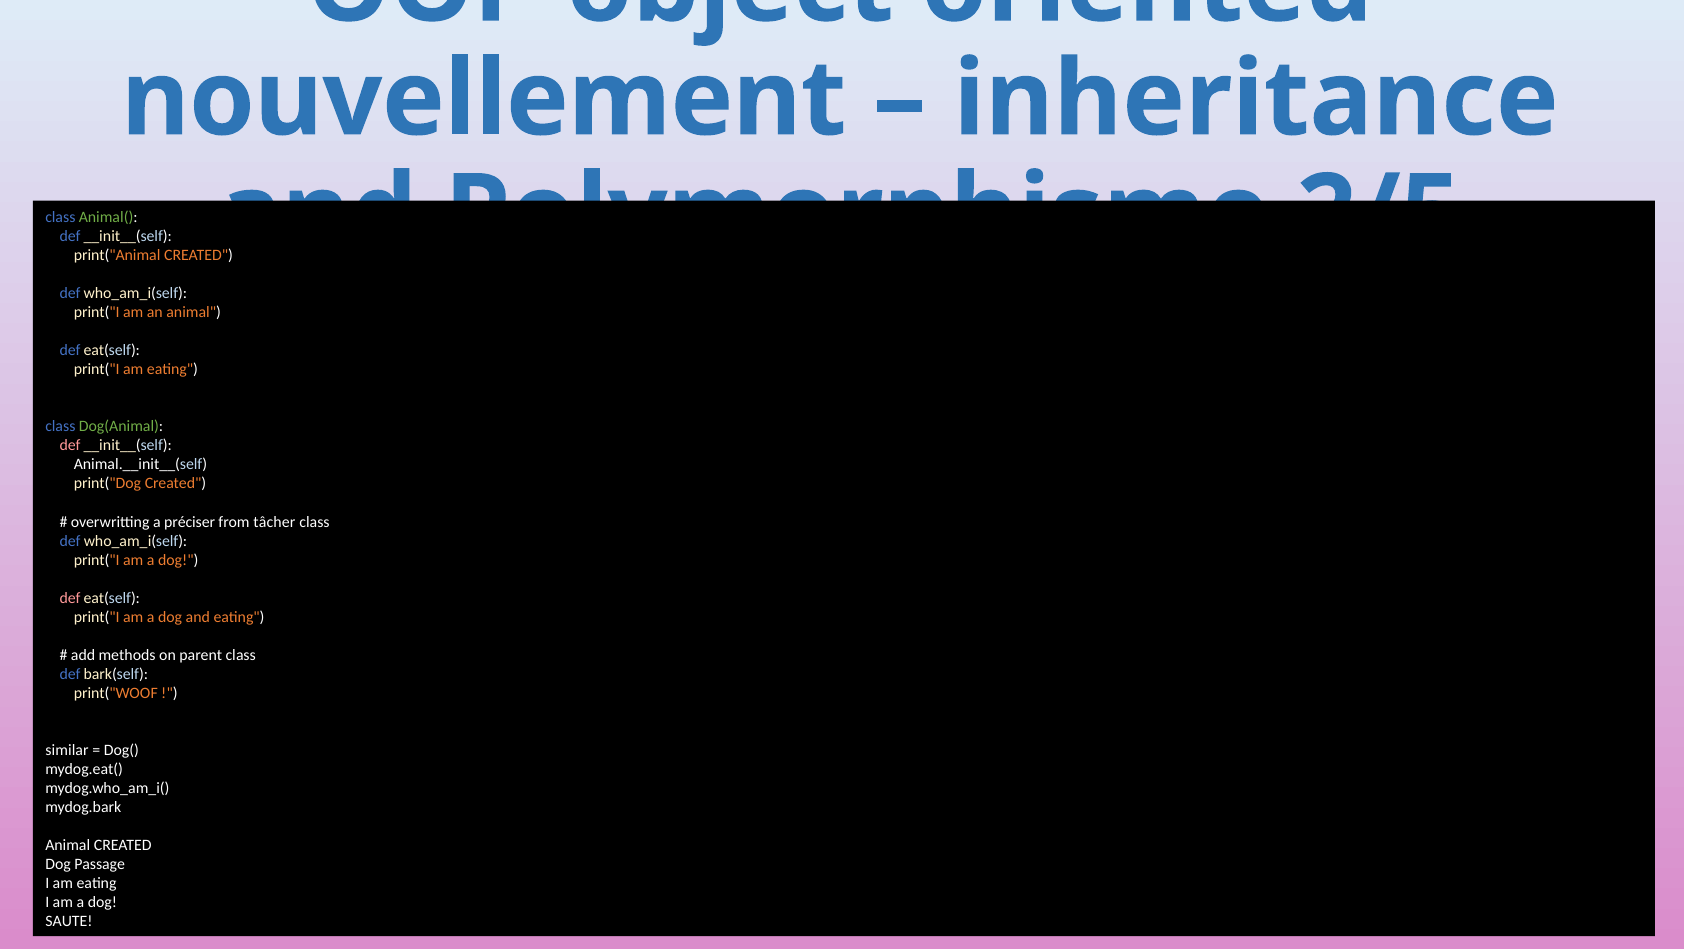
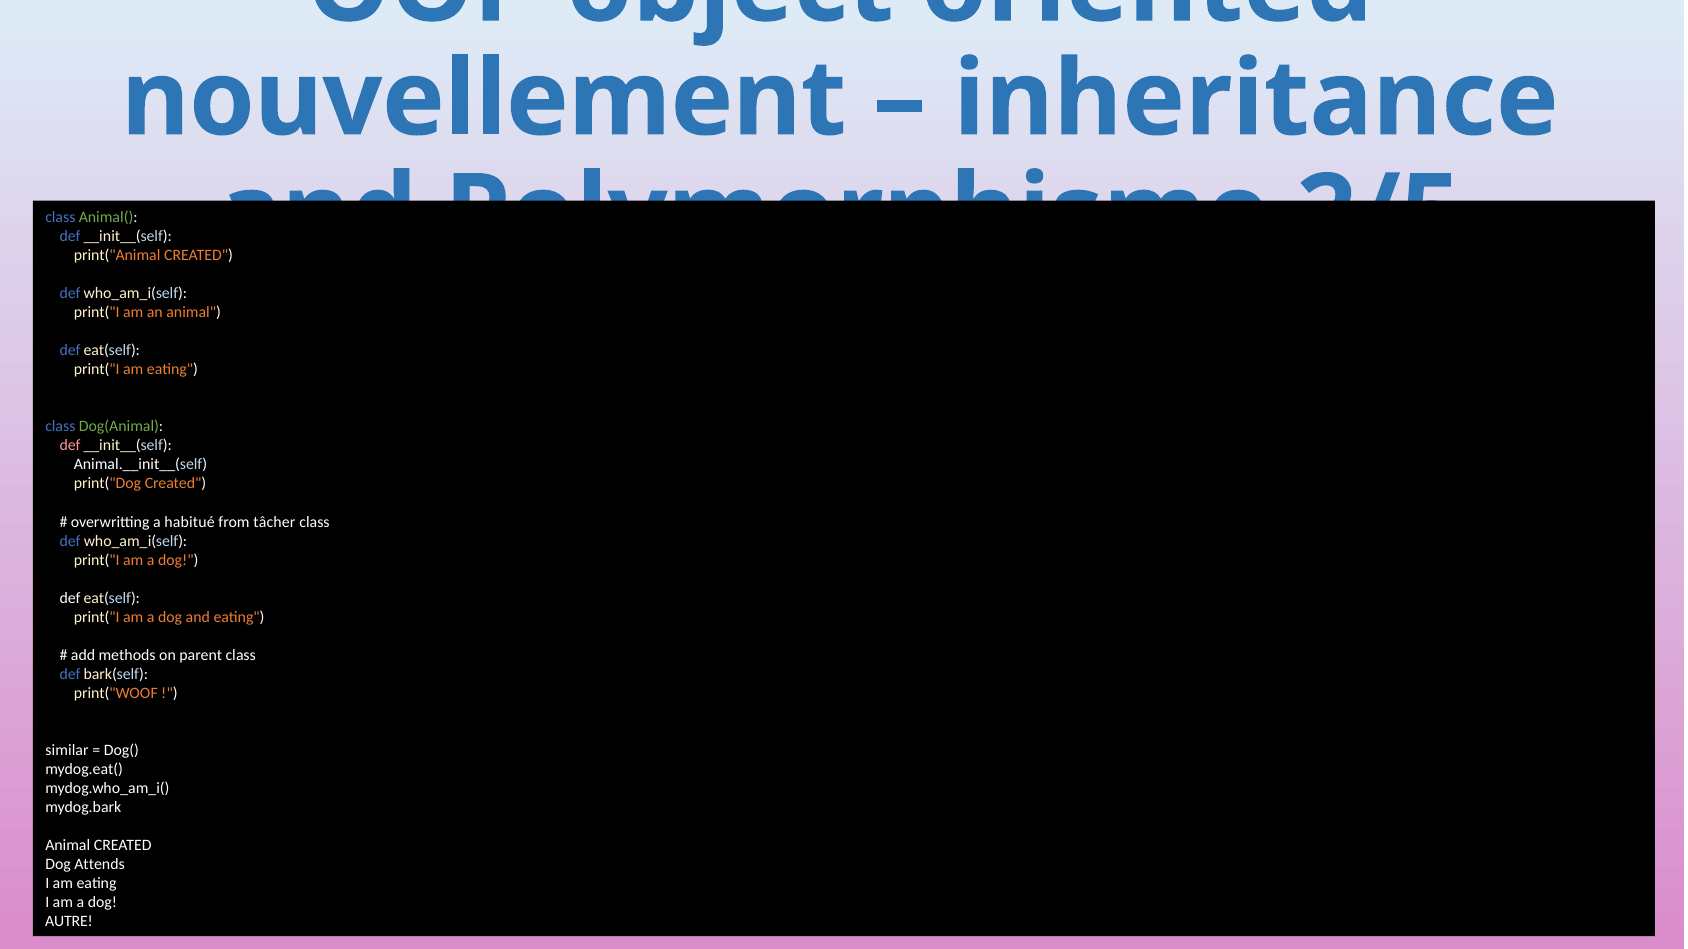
préciser: préciser -> habitué
def at (70, 598) colour: pink -> white
Passage: Passage -> Attends
SAUTE: SAUTE -> AUTRE
